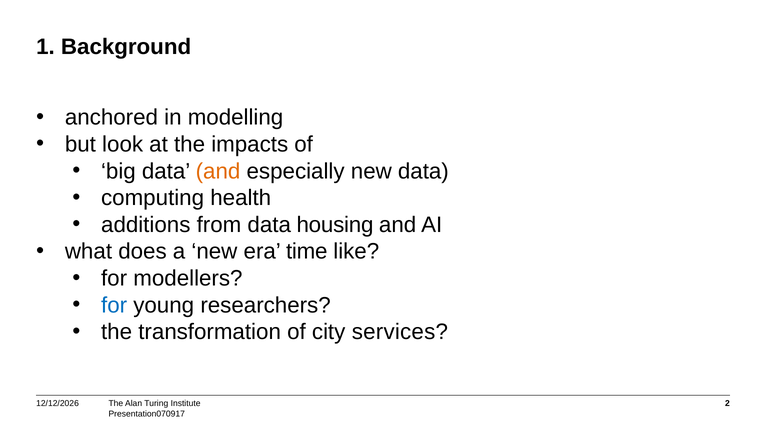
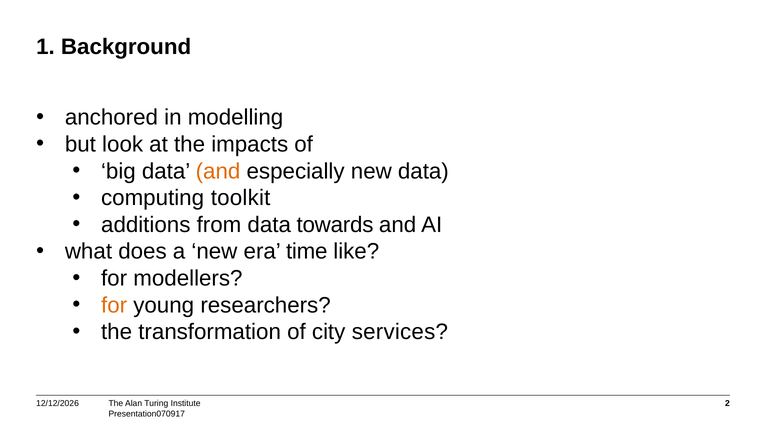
health: health -> toolkit
housing: housing -> towards
for at (114, 305) colour: blue -> orange
